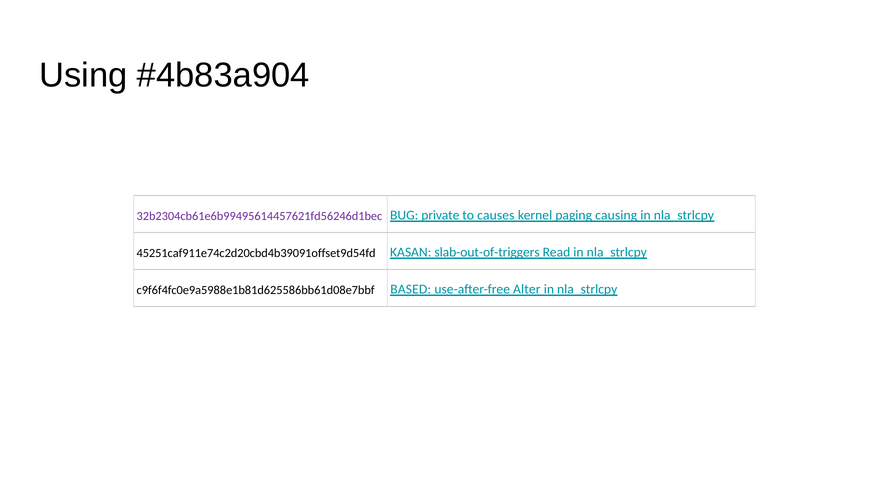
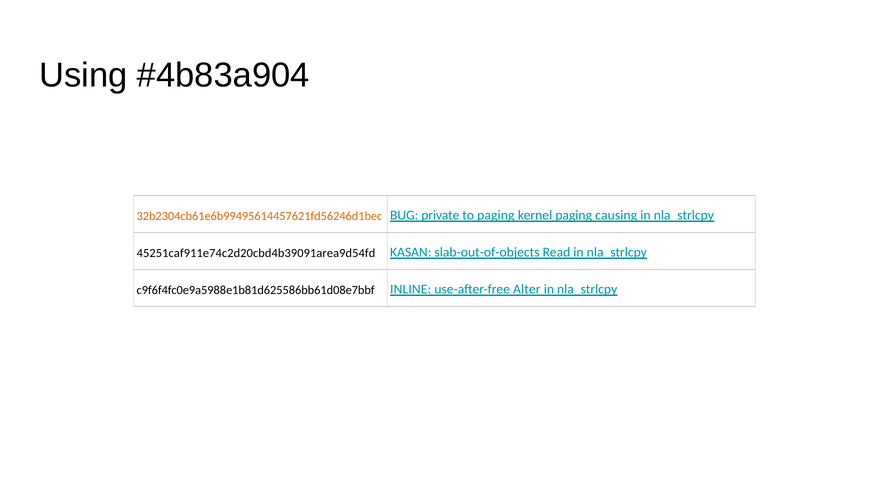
32b2304cb61e6b99495614457621fd56246d1bec colour: purple -> orange
to causes: causes -> paging
45251caf911e74c2d20cbd4b39091offset9d54fd: 45251caf911e74c2d20cbd4b39091offset9d54fd -> 45251caf911e74c2d20cbd4b39091area9d54fd
slab-out-of-triggers: slab-out-of-triggers -> slab-out-of-objects
BASED: BASED -> INLINE
